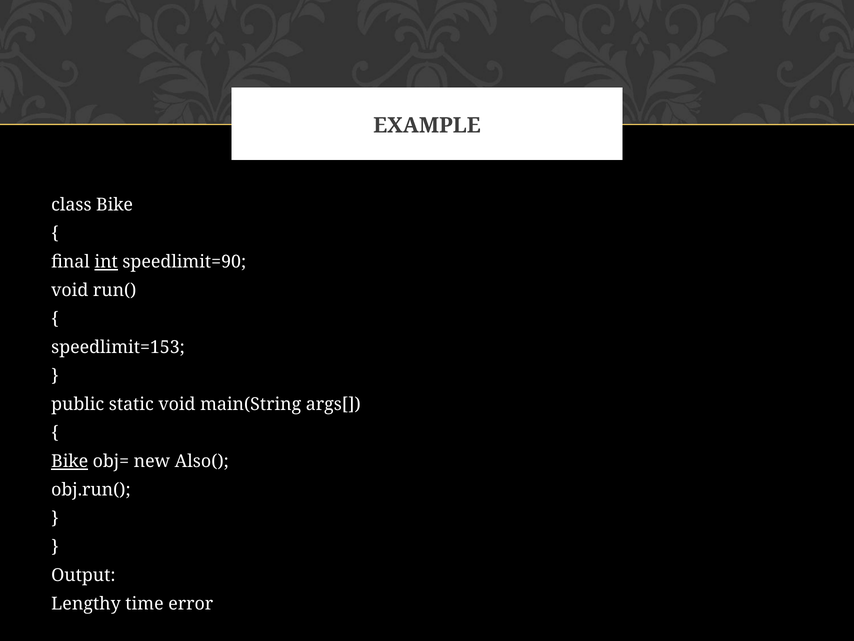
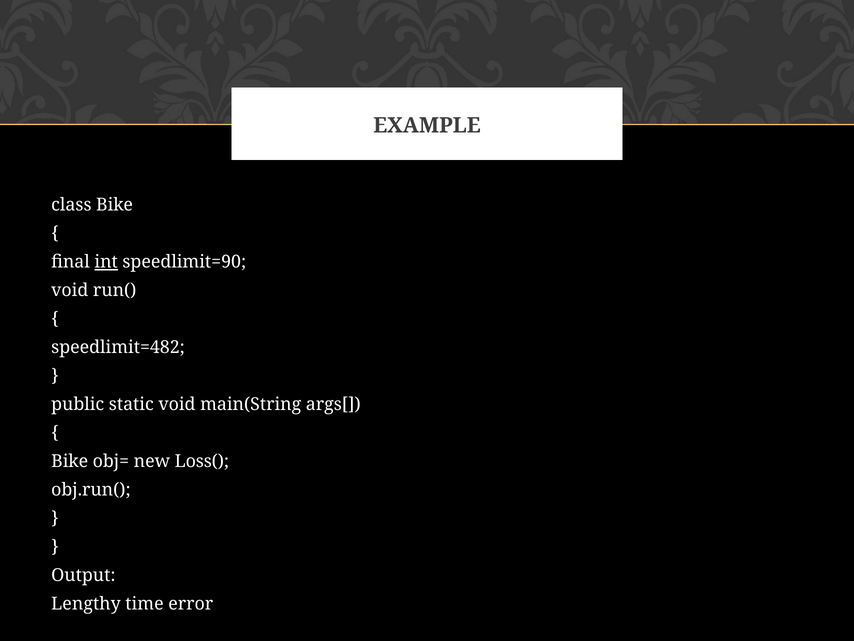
speedlimit=153: speedlimit=153 -> speedlimit=482
Bike at (70, 461) underline: present -> none
Also(: Also( -> Loss(
